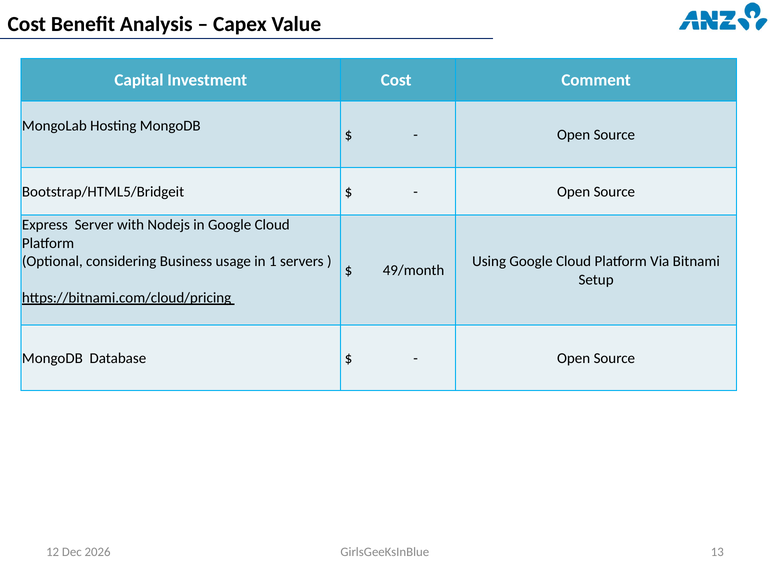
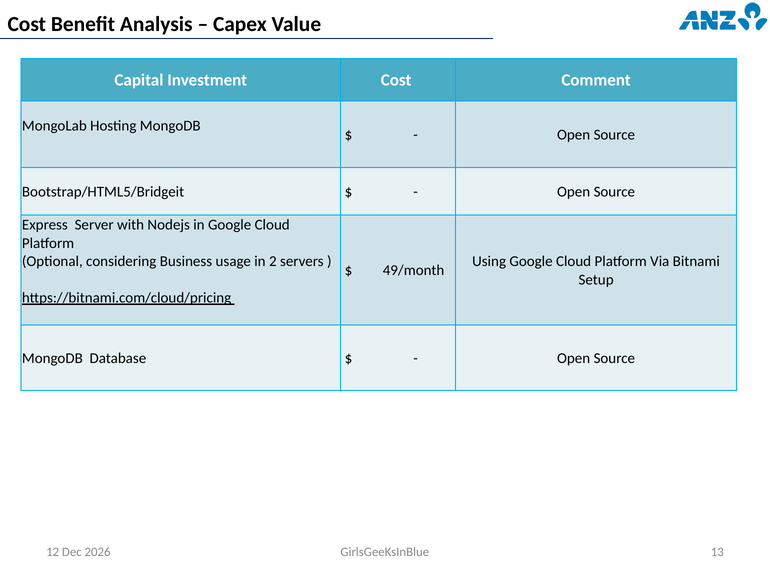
1: 1 -> 2
